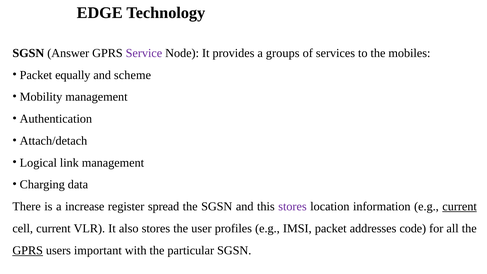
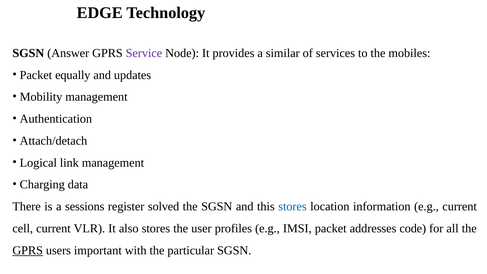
groups: groups -> similar
scheme: scheme -> updates
increase: increase -> sessions
spread: spread -> solved
stores at (292, 207) colour: purple -> blue
current at (460, 207) underline: present -> none
